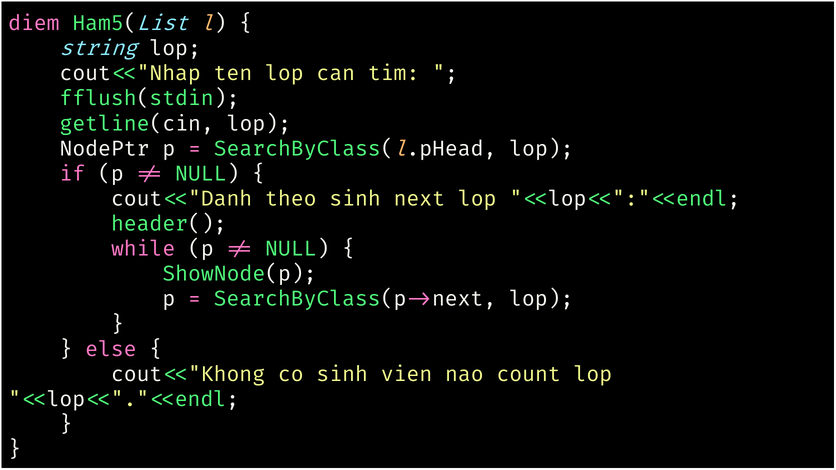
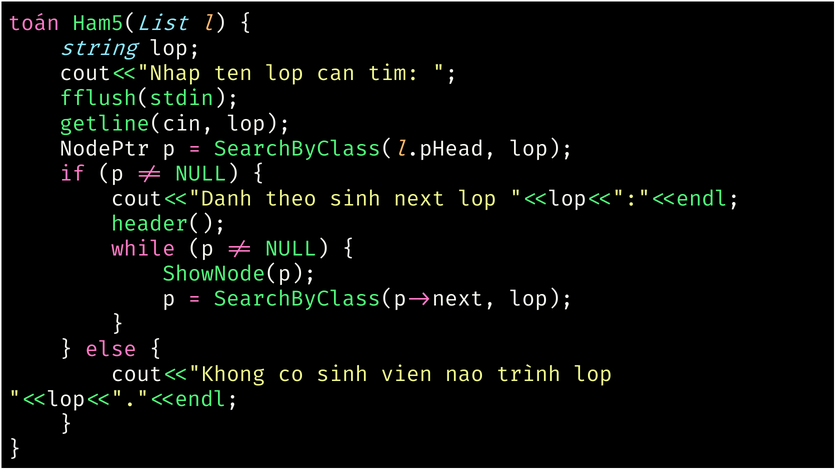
diem: diem -> toán
count: count -> trình
